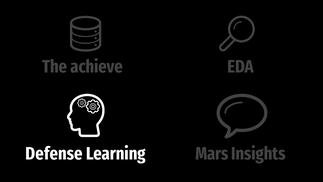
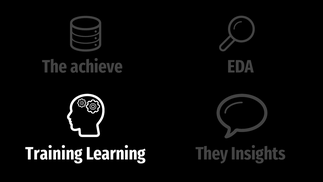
Defense: Defense -> Training
Mars: Mars -> They
